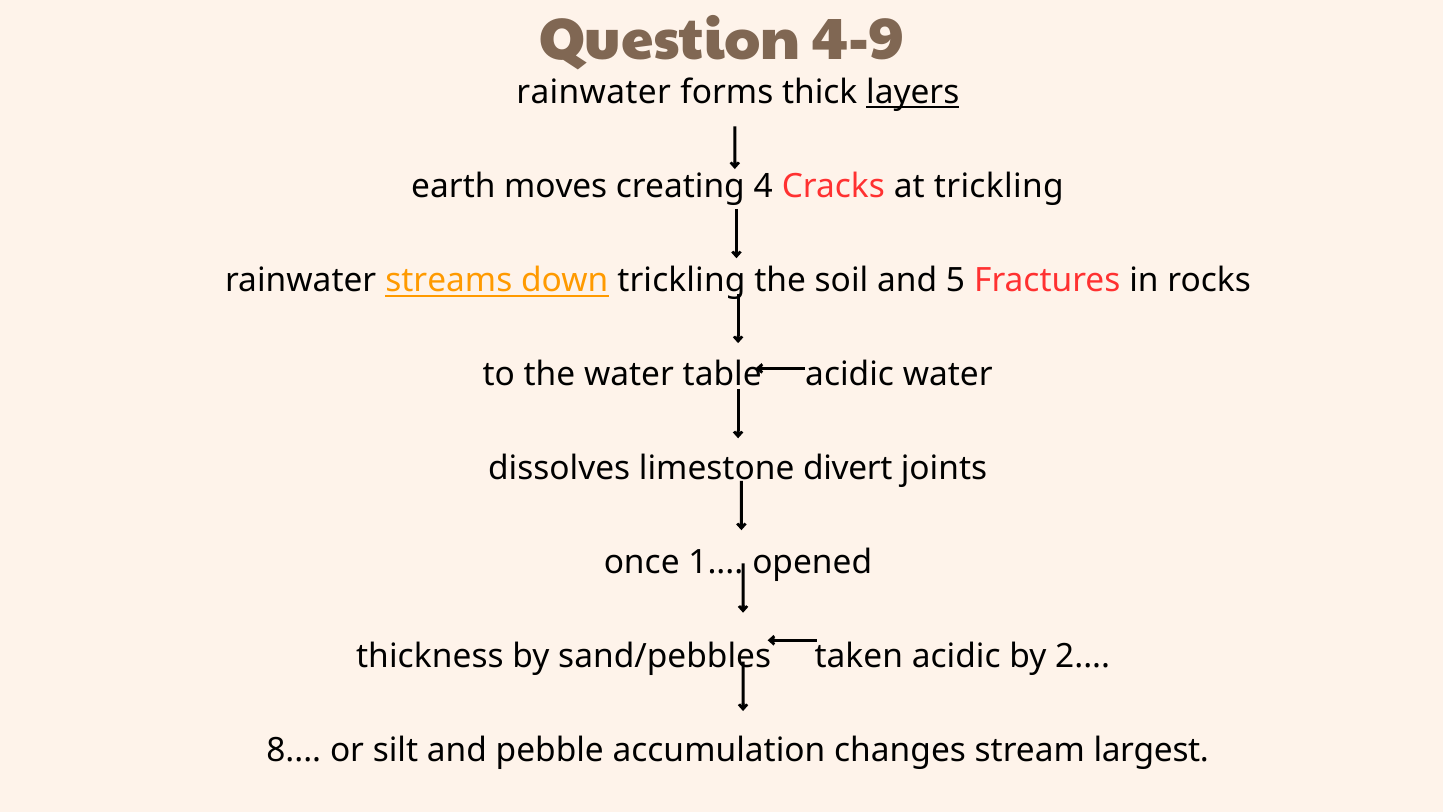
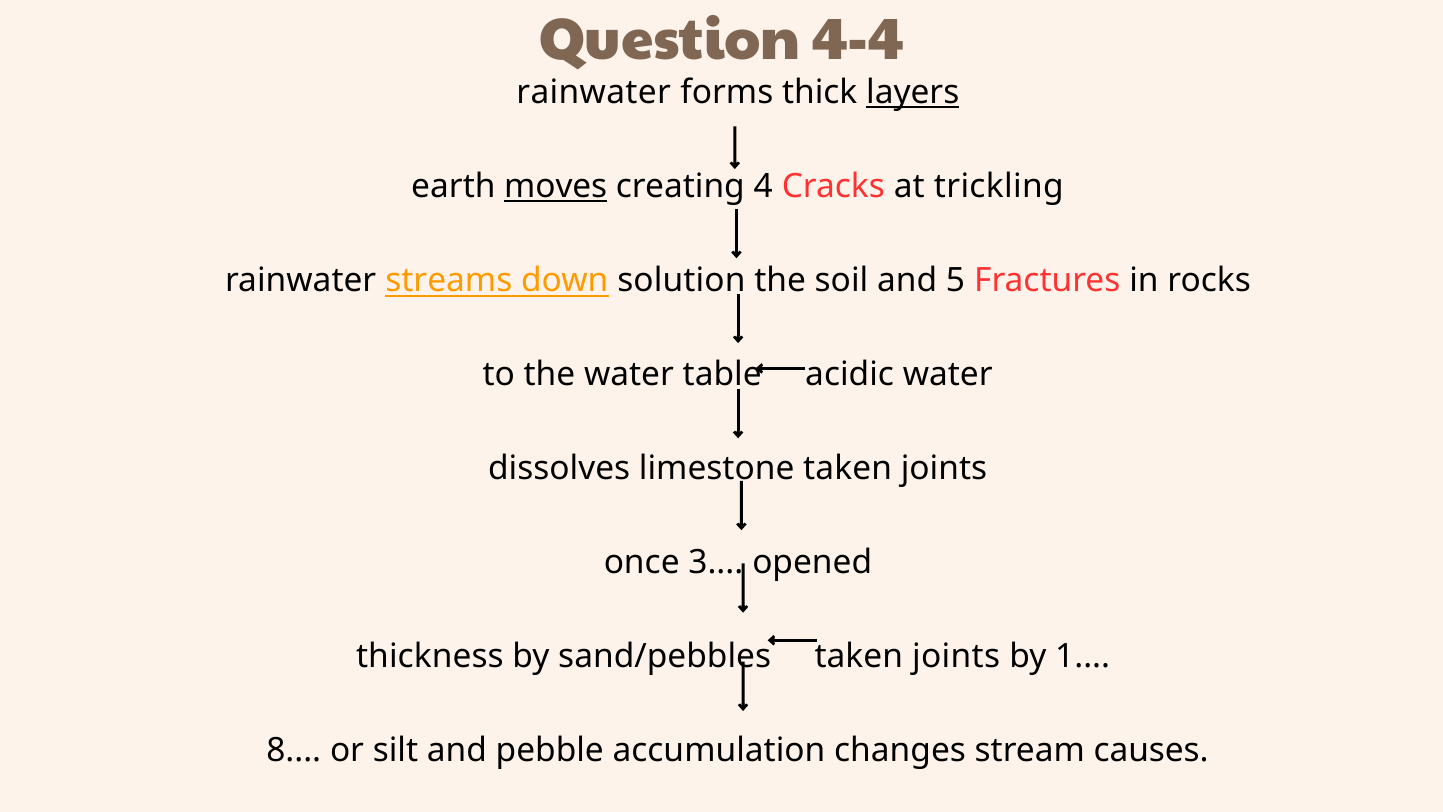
4-9: 4-9 -> 4-4
moves underline: none -> present
down trickling: trickling -> solution
limestone divert: divert -> taken
1: 1 -> 3
sand/pebbles taken acidic: acidic -> joints
2: 2 -> 1
largest: largest -> causes
